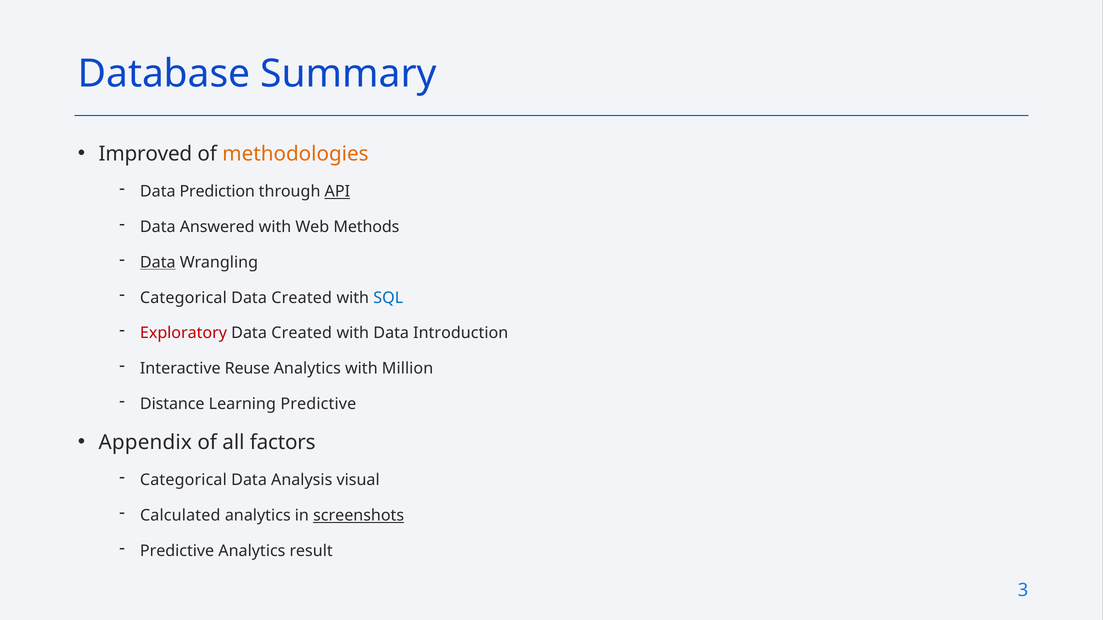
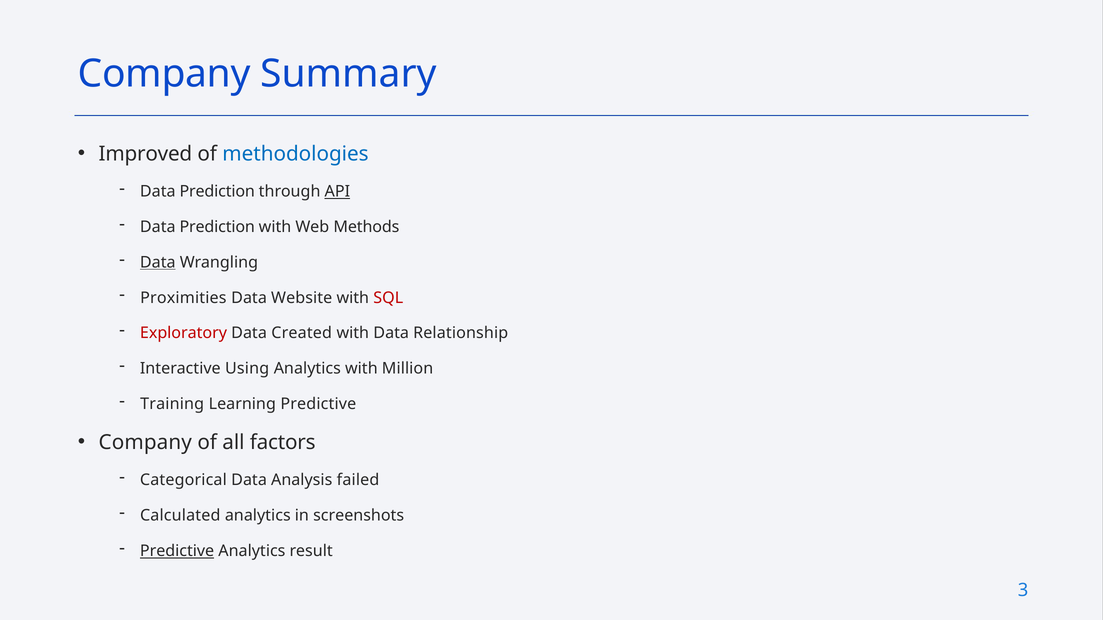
Database at (164, 74): Database -> Company
methodologies colour: orange -> blue
Answered at (217, 227): Answered -> Prediction
Categorical at (183, 298): Categorical -> Proximities
Created at (302, 298): Created -> Website
SQL colour: blue -> red
Introduction: Introduction -> Relationship
Reuse: Reuse -> Using
Distance: Distance -> Training
Appendix at (145, 443): Appendix -> Company
visual: visual -> failed
screenshots underline: present -> none
Predictive at (177, 551) underline: none -> present
